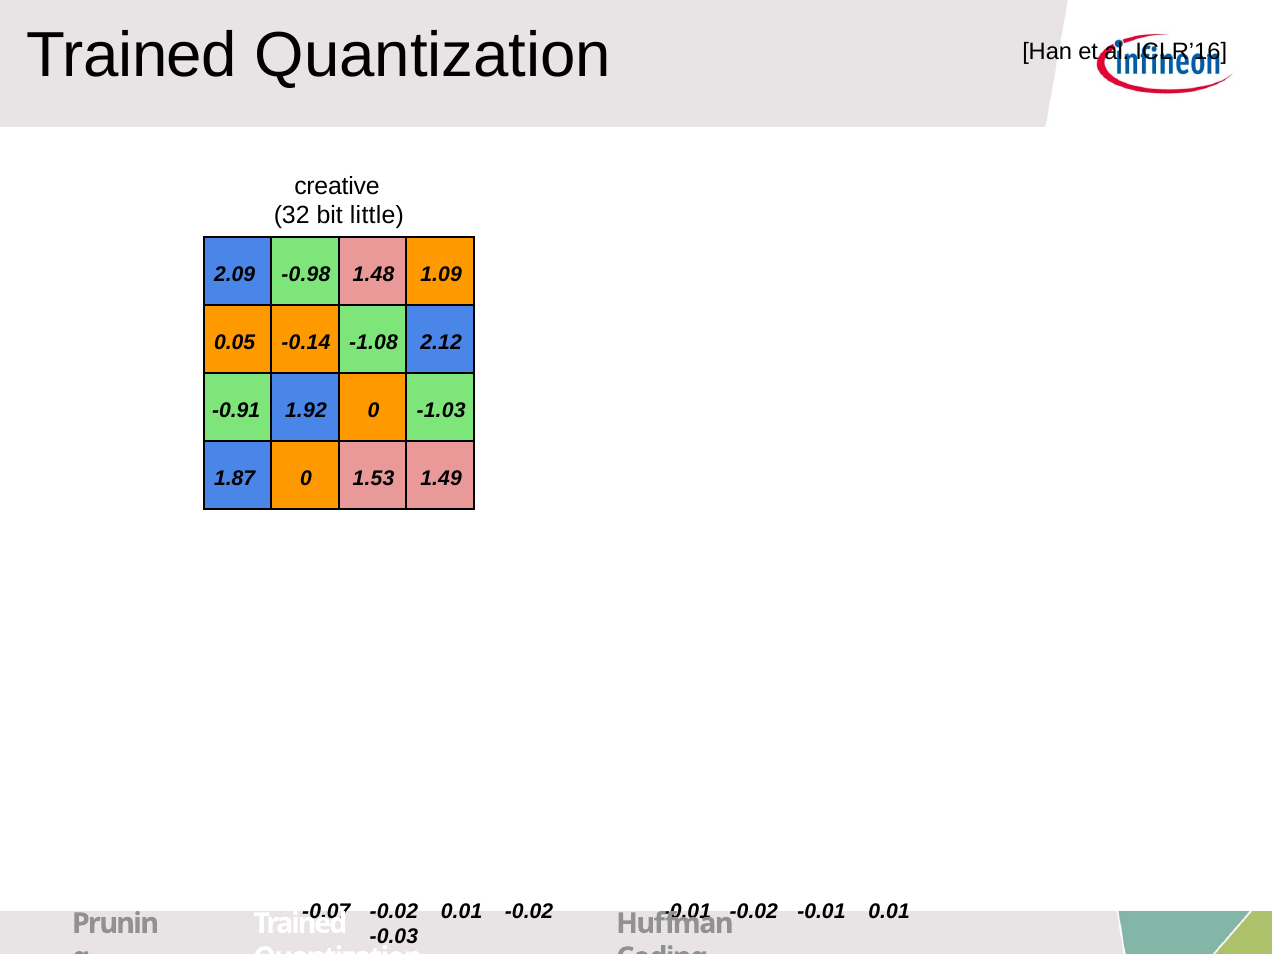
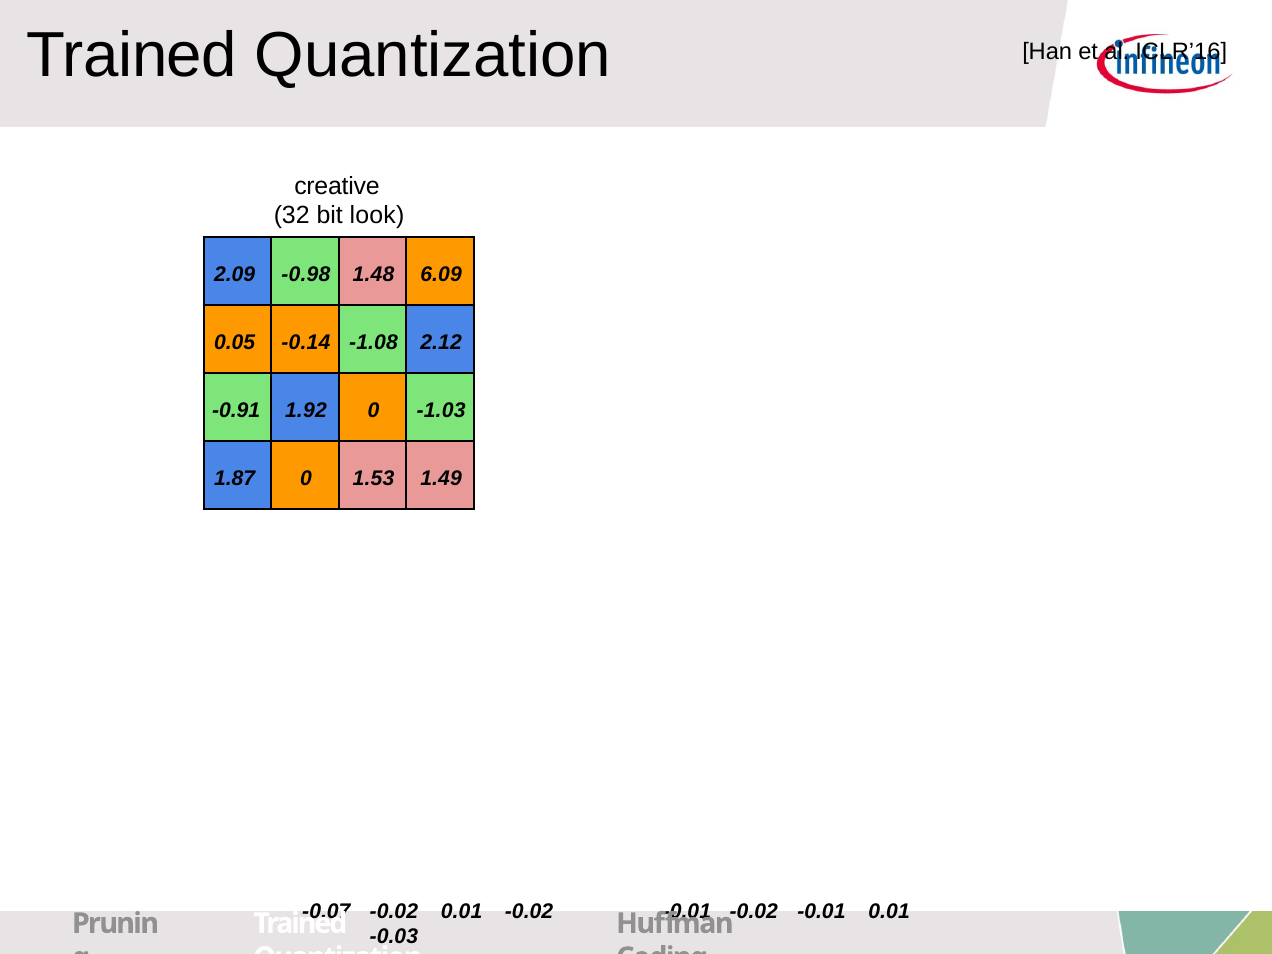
little: little -> look
1.09: 1.09 -> 6.09
